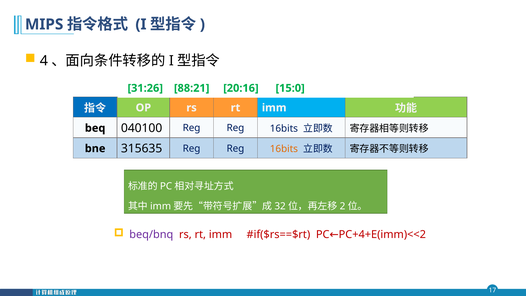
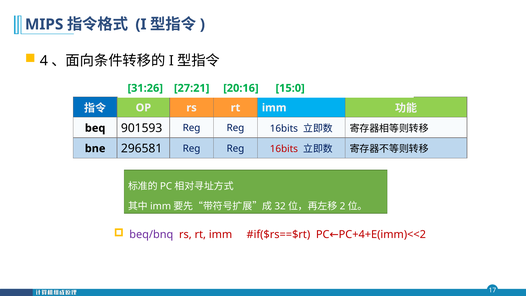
88:21: 88:21 -> 27:21
040100: 040100 -> 901593
315635: 315635 -> 296581
16bits at (284, 149) colour: orange -> red
